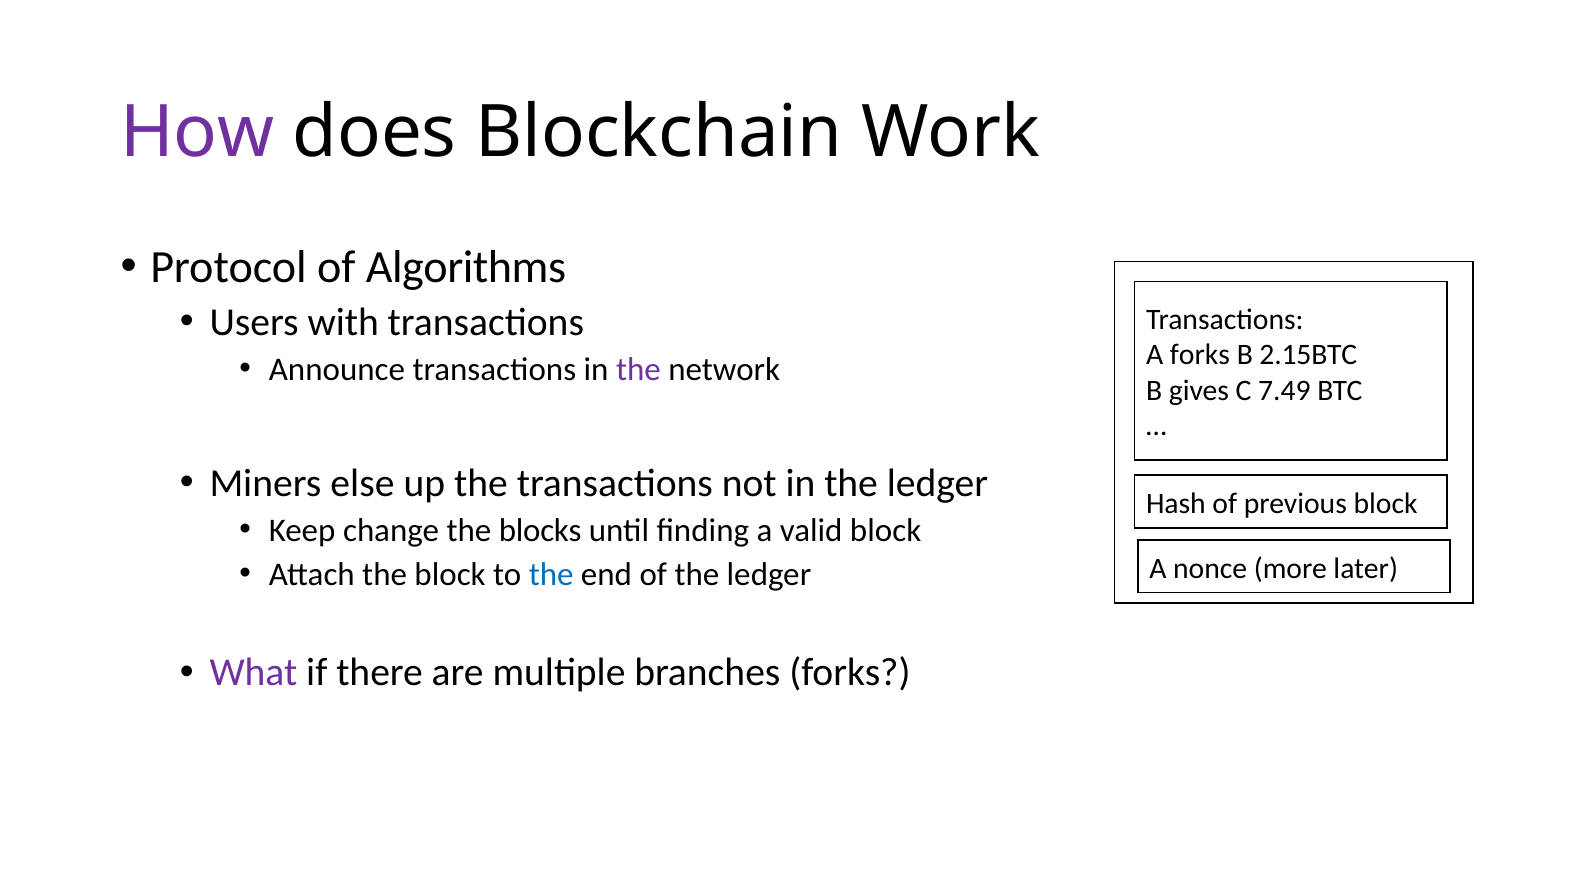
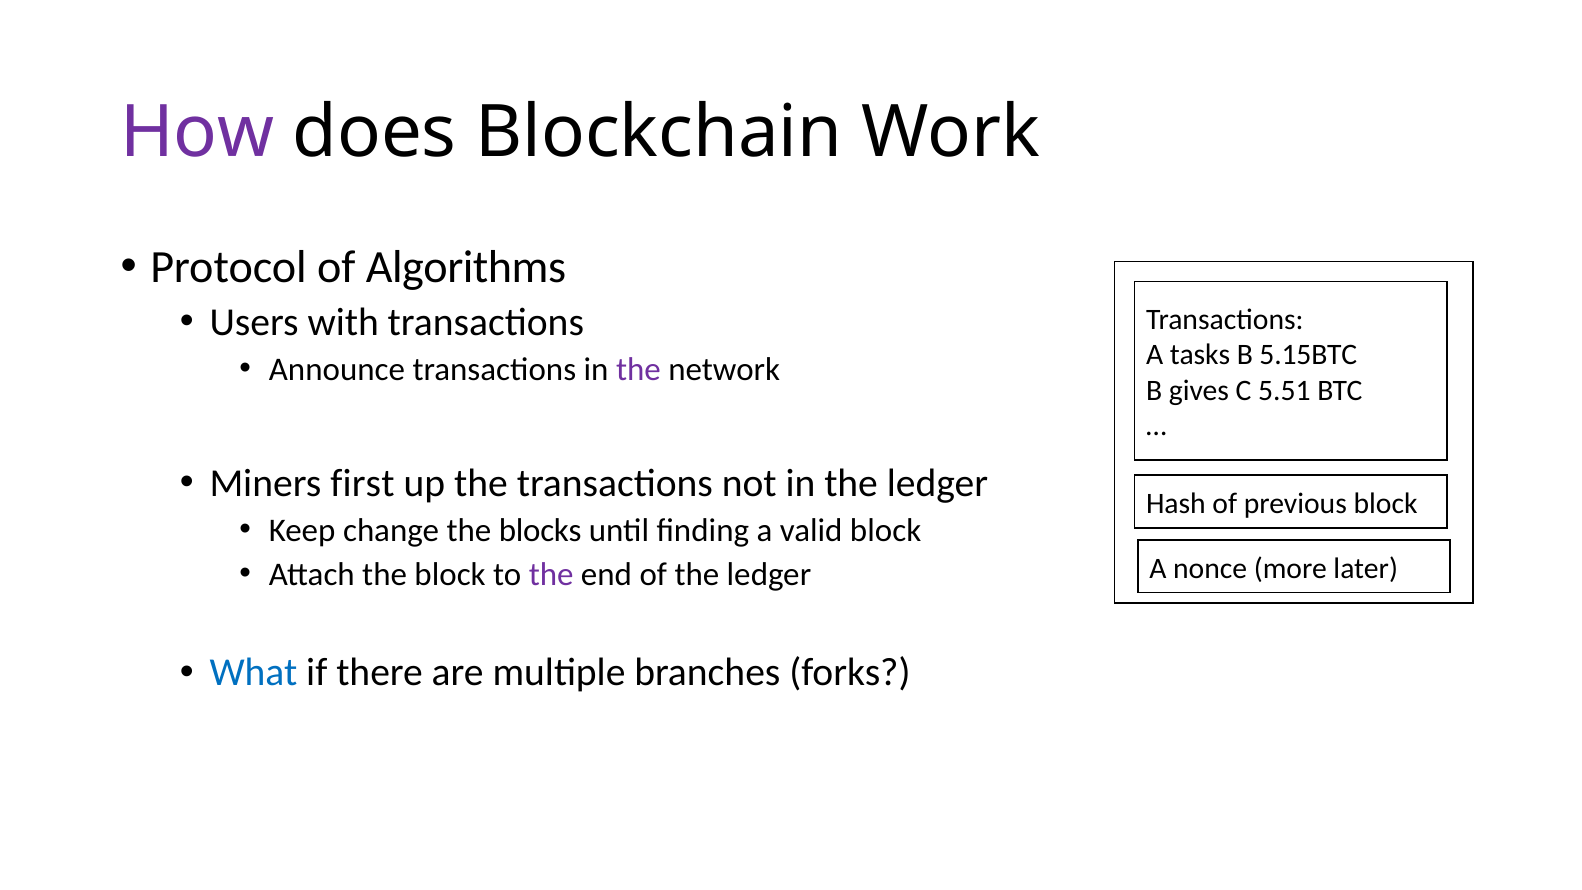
A forks: forks -> tasks
2.15BTC: 2.15BTC -> 5.15BTC
7.49: 7.49 -> 5.51
else: else -> first
the at (551, 574) colour: blue -> purple
What colour: purple -> blue
